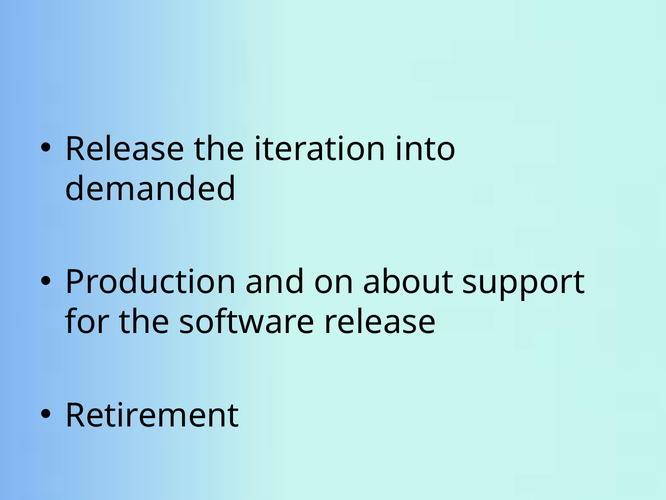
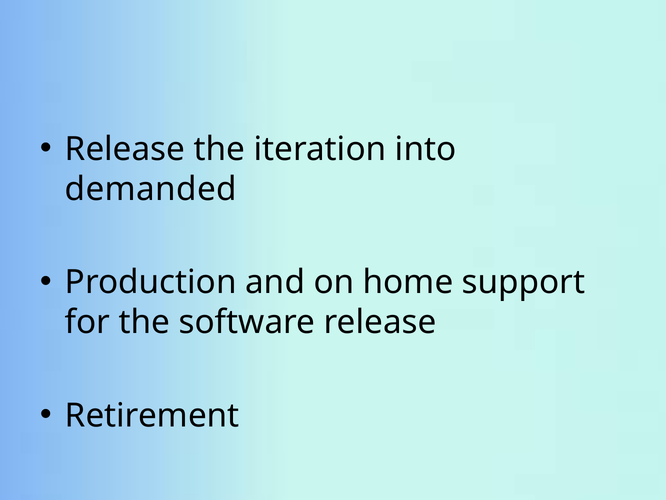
about: about -> home
